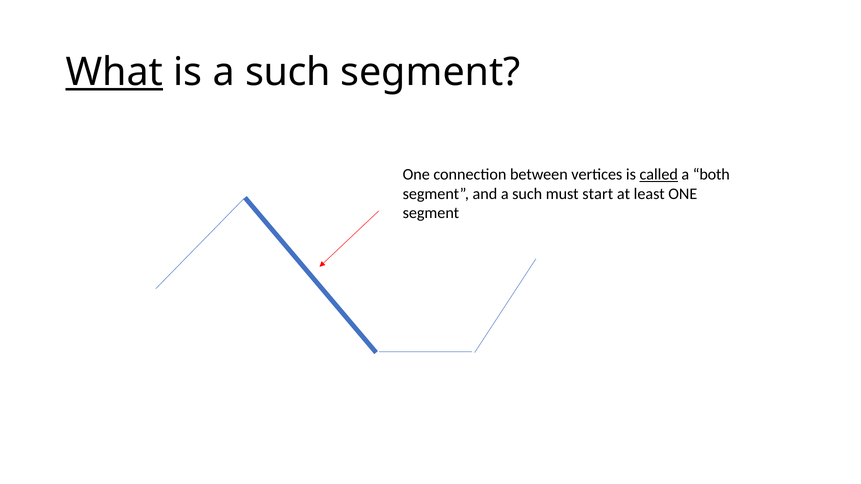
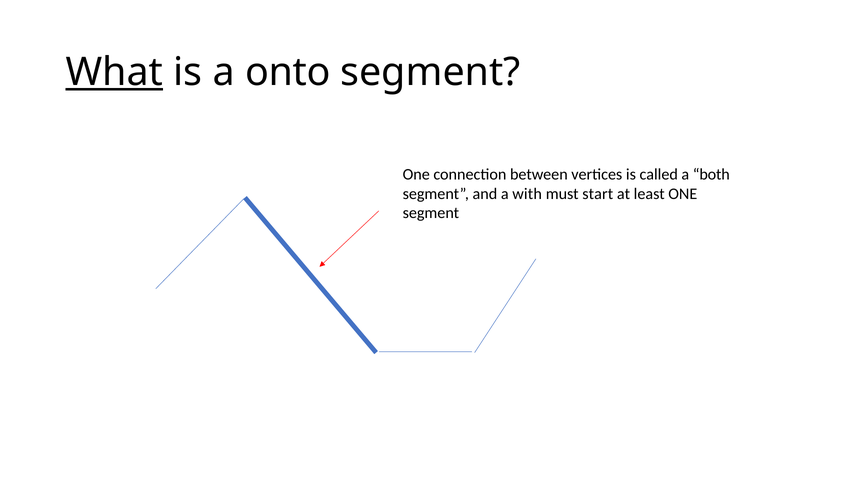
is a such: such -> onto
called underline: present -> none
and a such: such -> with
